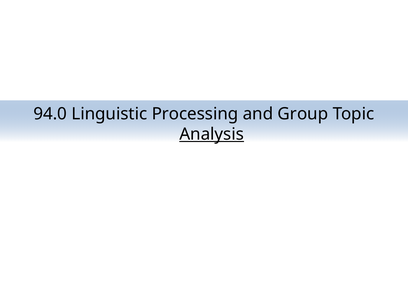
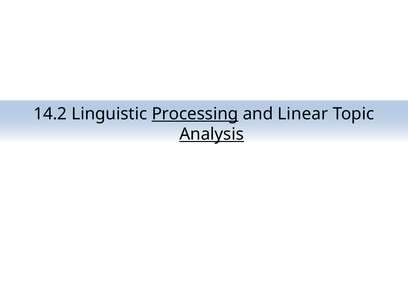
94.0: 94.0 -> 14.2
Processing underline: none -> present
Group: Group -> Linear
